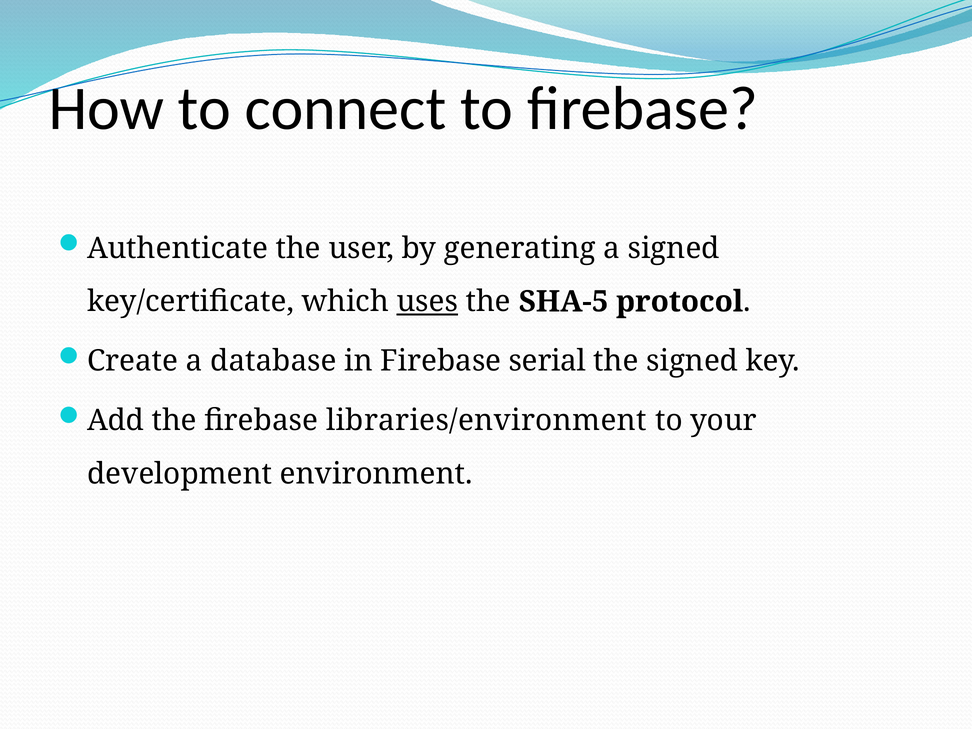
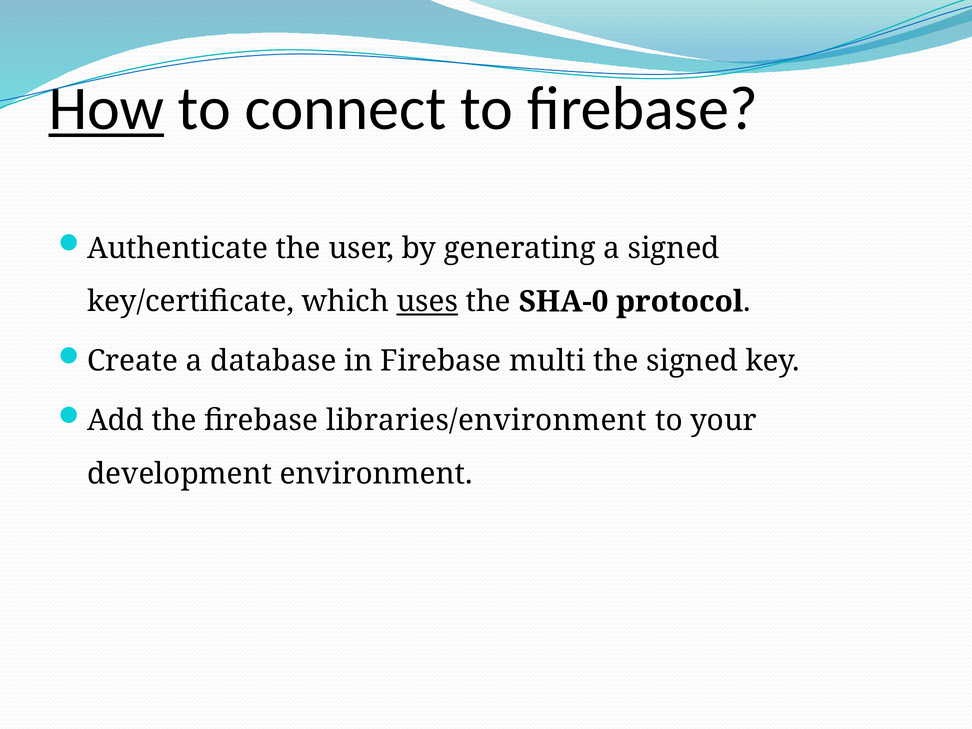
How underline: none -> present
SHA-5: SHA-5 -> SHA-0
serial: serial -> multi
